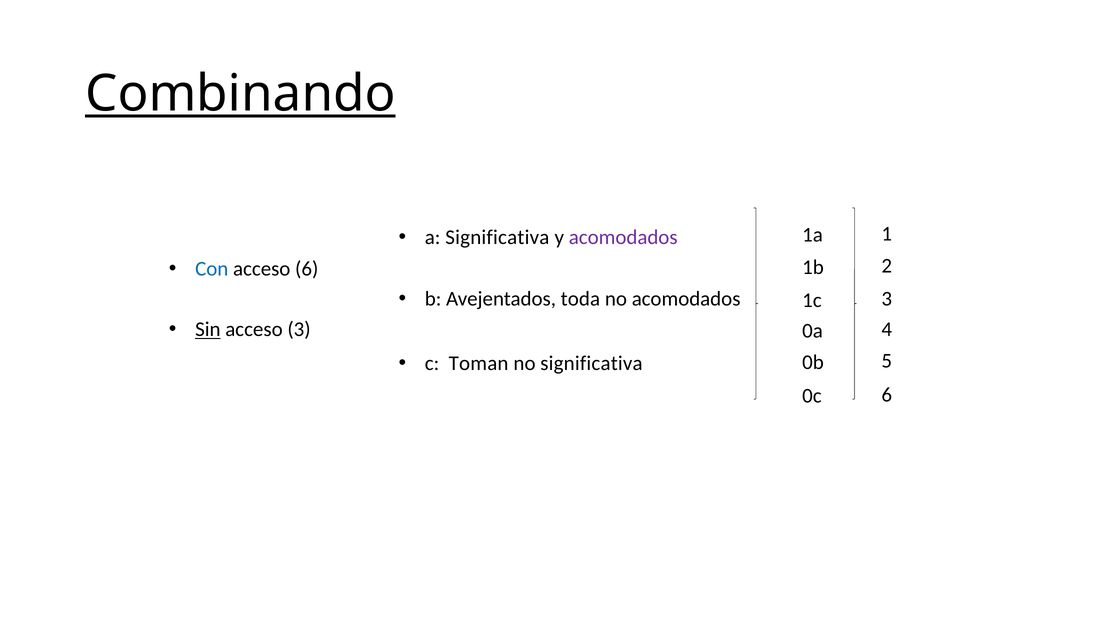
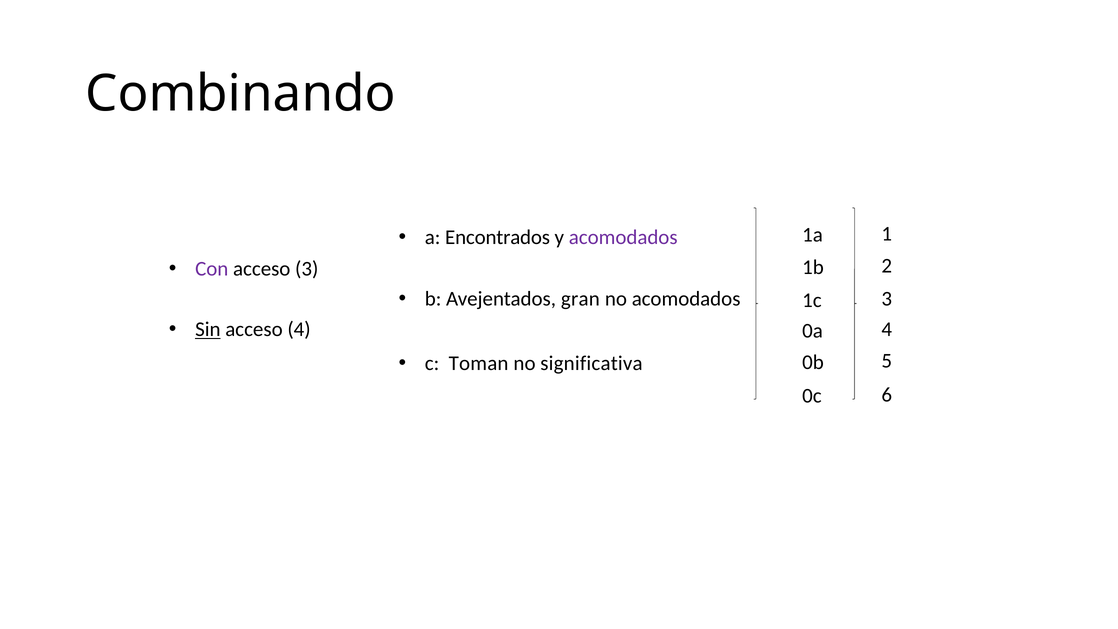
Combinando underline: present -> none
a Significativa: Significativa -> Encontrados
Con colour: blue -> purple
acceso 6: 6 -> 3
toda: toda -> gran
acceso 3: 3 -> 4
